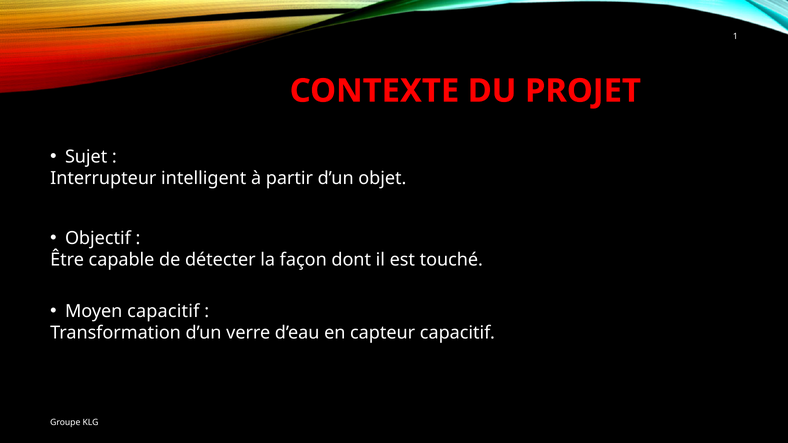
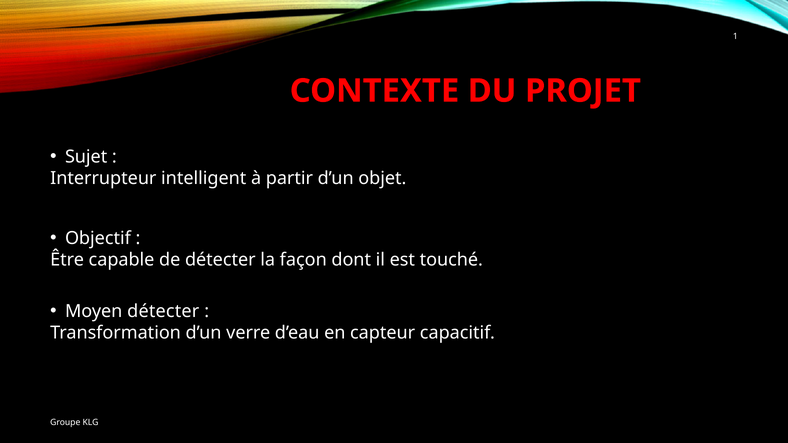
Moyen capacitif: capacitif -> détecter
